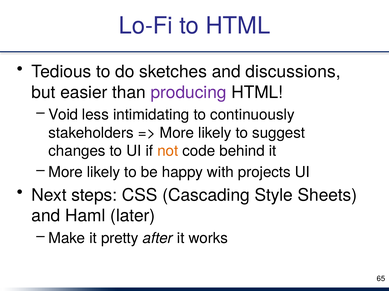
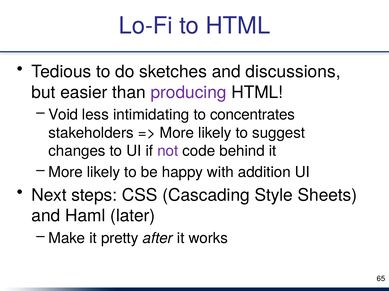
continuously: continuously -> concentrates
not colour: orange -> purple
projects: projects -> addition
